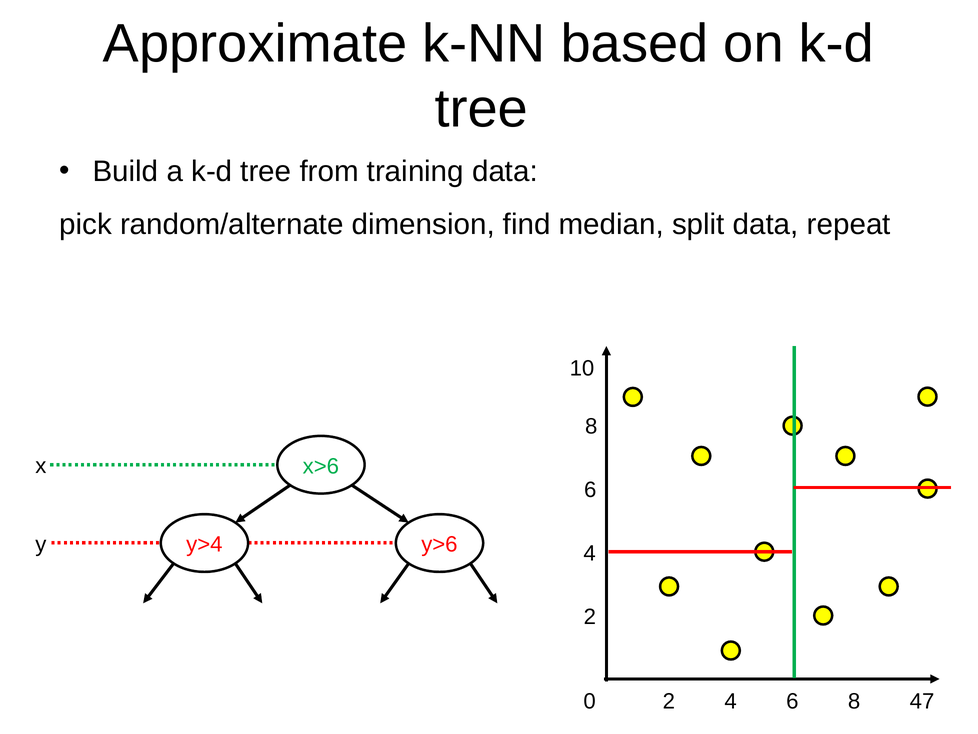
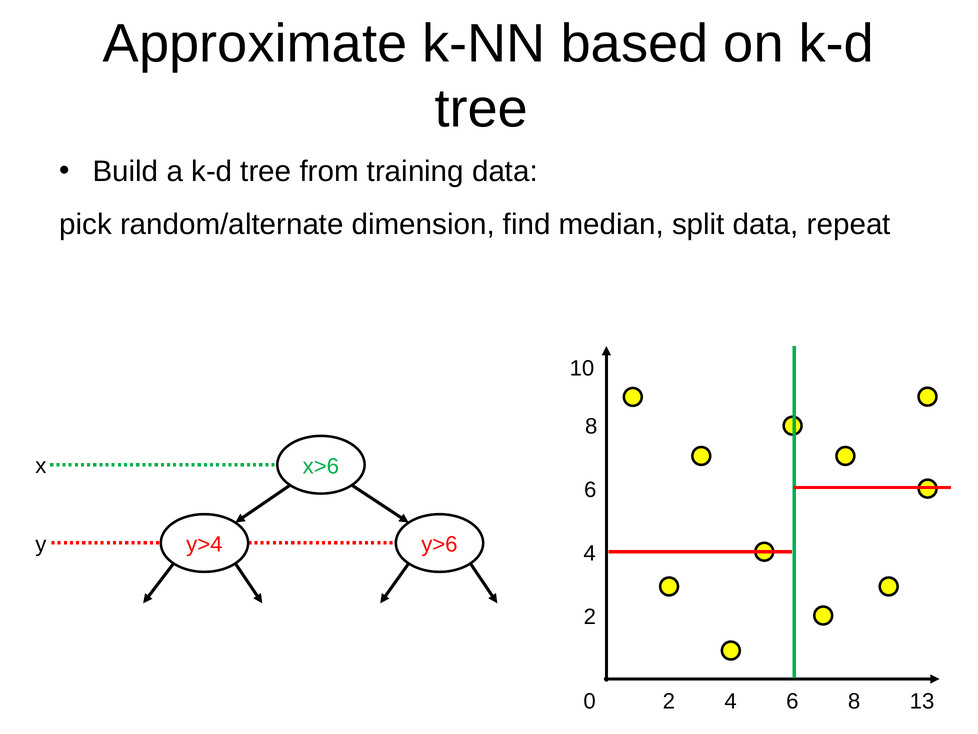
47: 47 -> 13
